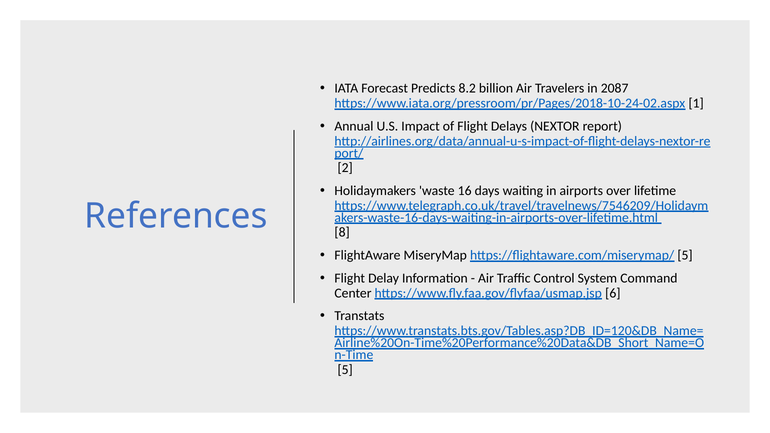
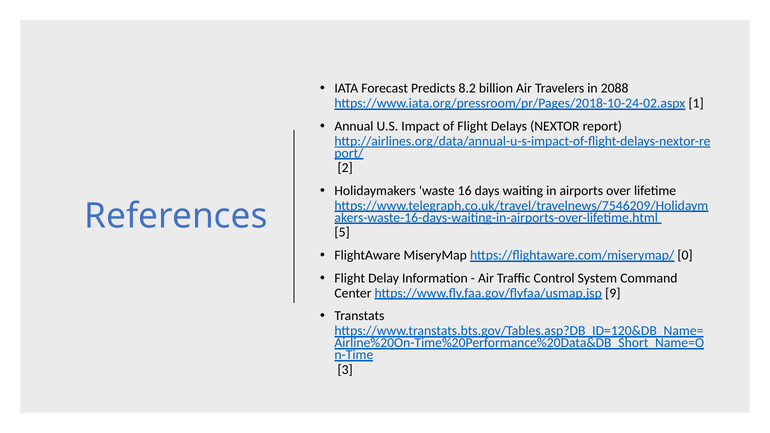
2087: 2087 -> 2088
8: 8 -> 5
https://flightaware.com/miserymap/ 5: 5 -> 0
6: 6 -> 9
5 at (345, 370): 5 -> 3
